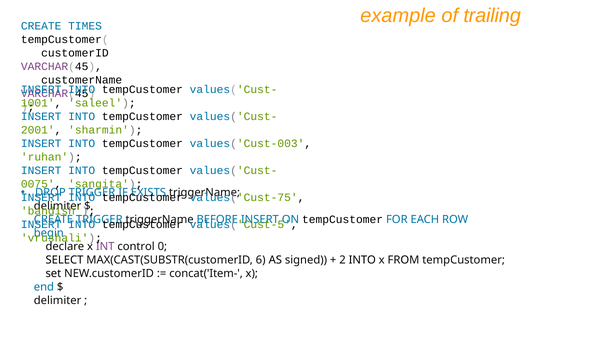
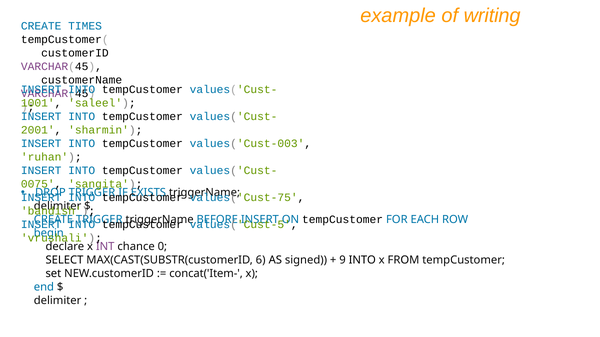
trailing: trailing -> writing
control: control -> chance
2: 2 -> 9
